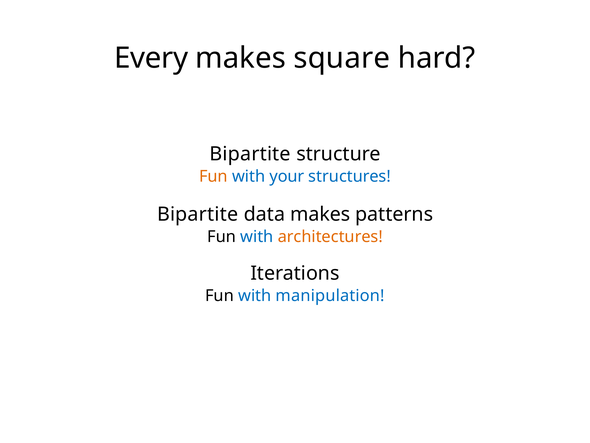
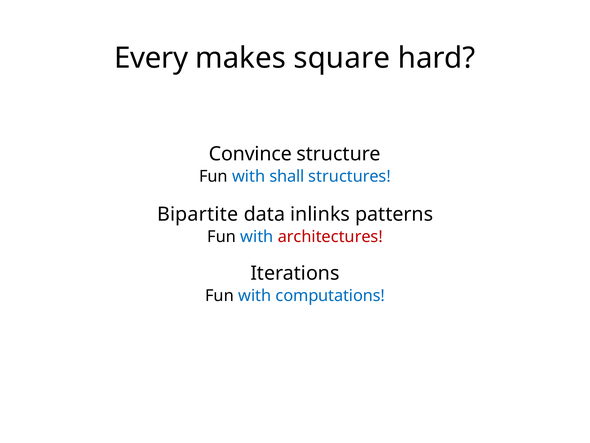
Bipartite at (250, 154): Bipartite -> Convince
Fun at (213, 176) colour: orange -> black
your: your -> shall
data makes: makes -> inlinks
architectures colour: orange -> red
manipulation: manipulation -> computations
